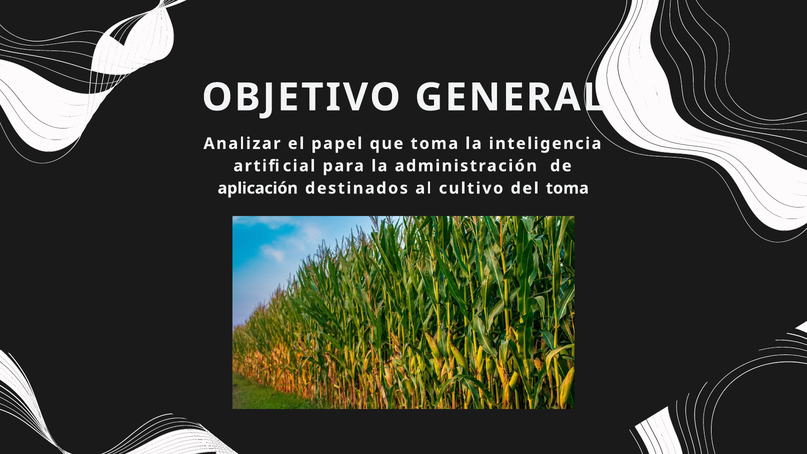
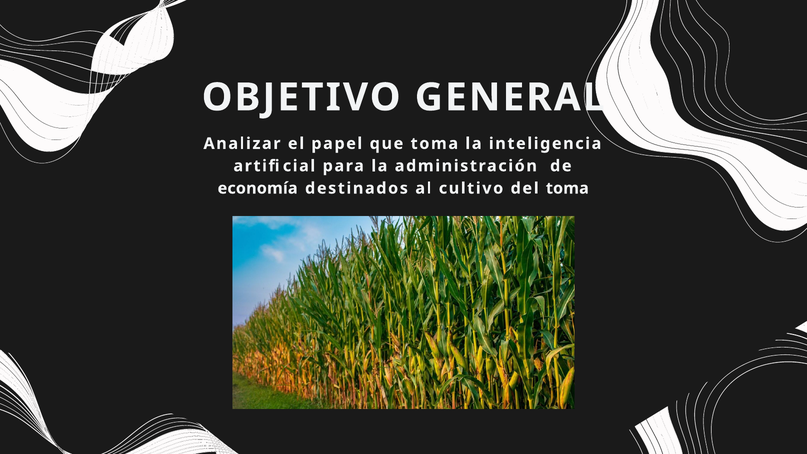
aplicación: aplicación -> economía
